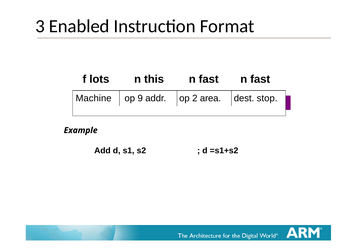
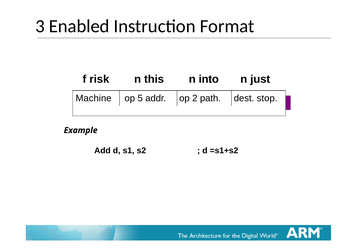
lots: lots -> risk
fast at (209, 79): fast -> into
fast at (260, 79): fast -> just
9: 9 -> 5
area: area -> path
